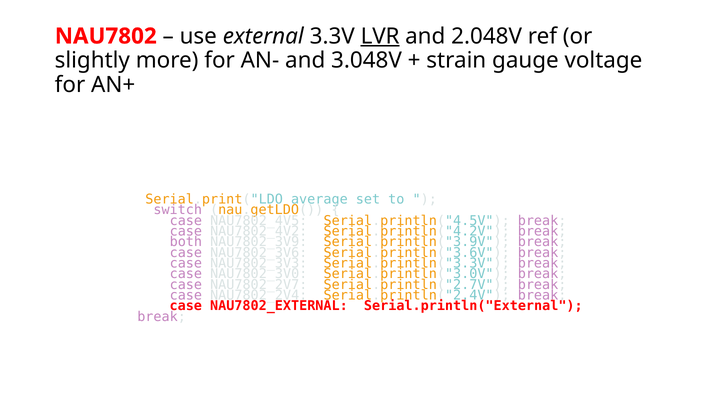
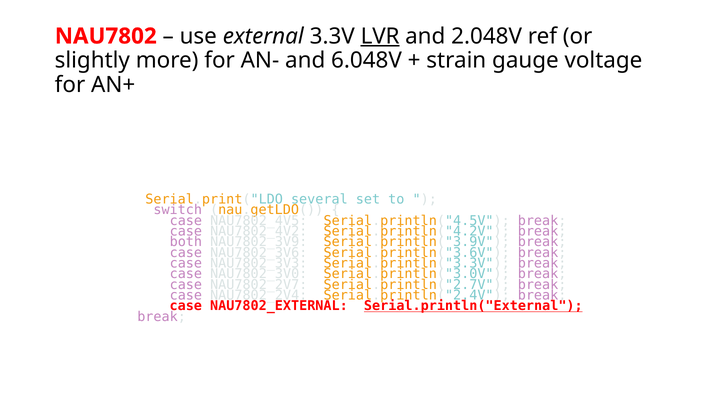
3.048V: 3.048V -> 6.048V
average: average -> several
Serial.println("External underline: none -> present
